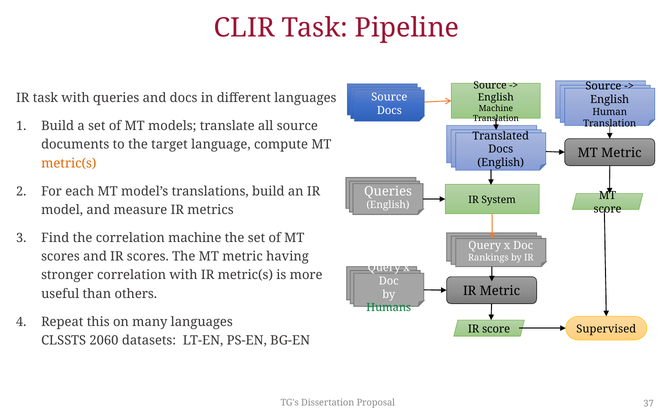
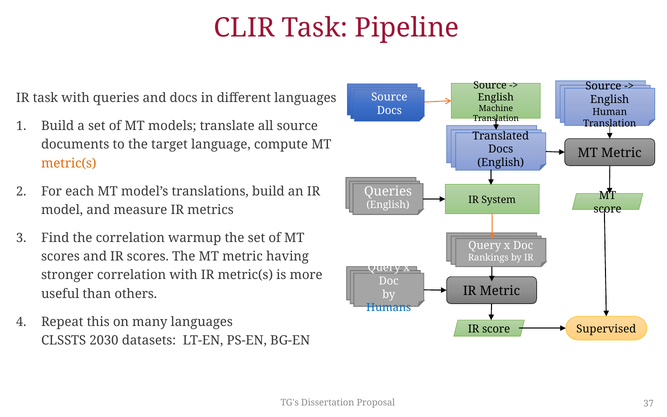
correlation machine: machine -> warmup
Humans colour: green -> blue
2060: 2060 -> 2030
